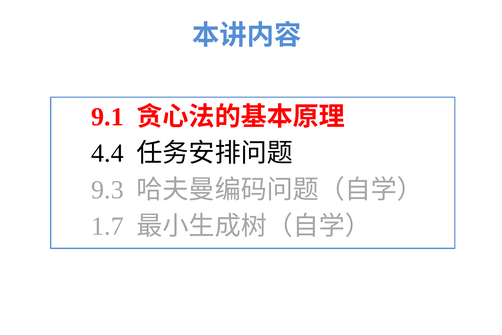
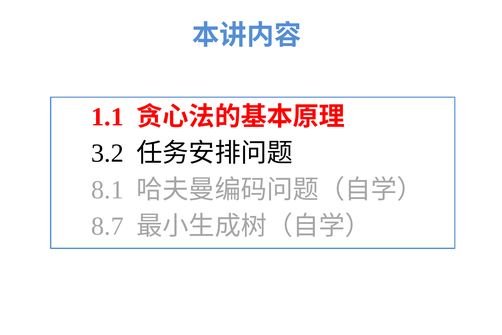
9.1: 9.1 -> 1.1
4.4: 4.4 -> 3.2
9.3: 9.3 -> 8.1
1.7: 1.7 -> 8.7
